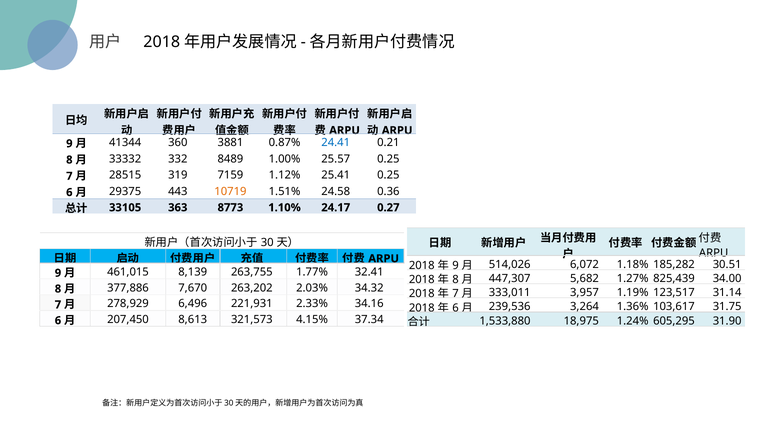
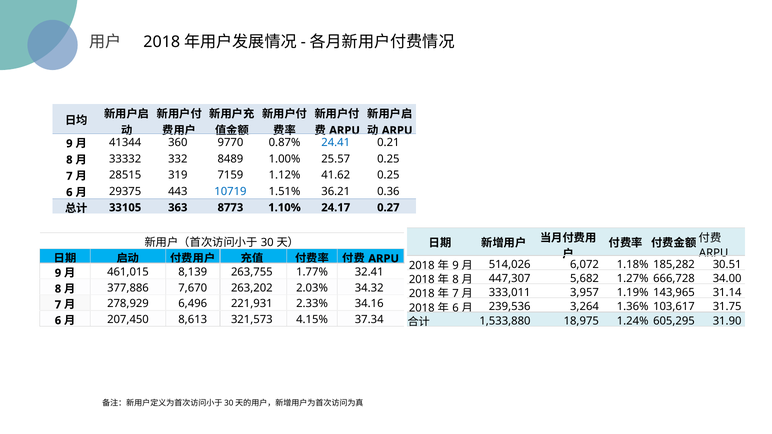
3881: 3881 -> 9770
25.41: 25.41 -> 41.62
10719 colour: orange -> blue
24.58: 24.58 -> 36.21
825,439: 825,439 -> 666,728
123,517: 123,517 -> 143,965
